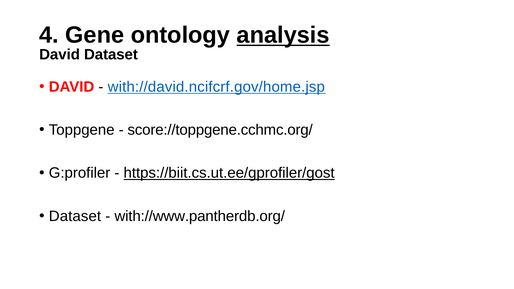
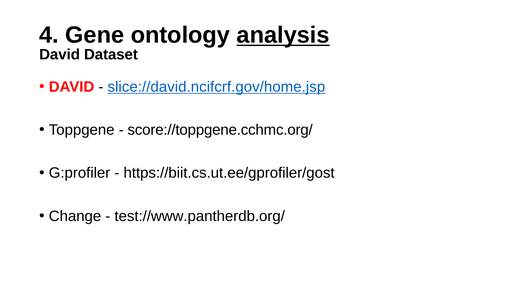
with://david.ncifcrf.gov/home.jsp: with://david.ncifcrf.gov/home.jsp -> slice://david.ncifcrf.gov/home.jsp
https://biit.cs.ut.ee/gprofiler/gost underline: present -> none
Dataset at (75, 216): Dataset -> Change
with://www.pantherdb.org/: with://www.pantherdb.org/ -> test://www.pantherdb.org/
